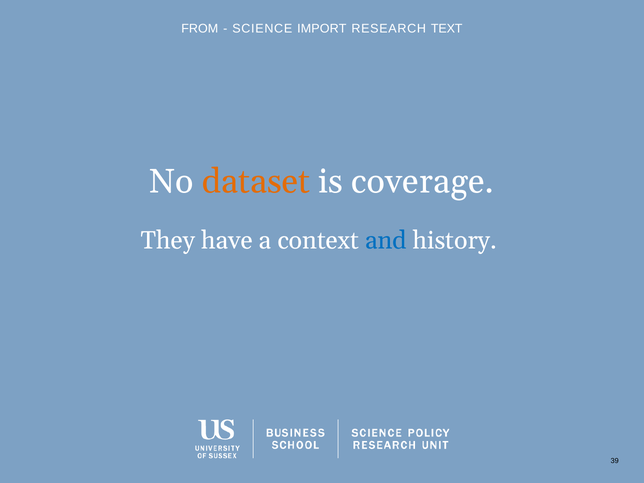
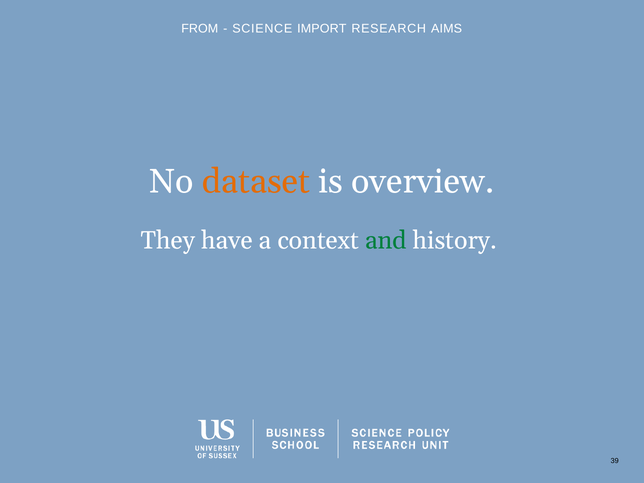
TEXT: TEXT -> AIMS
coverage: coverage -> overview
and colour: blue -> green
